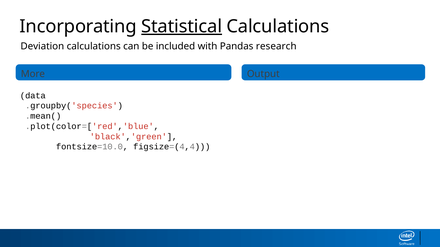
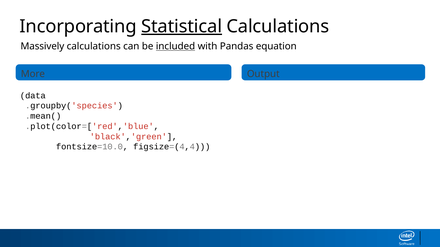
Deviation: Deviation -> Massively
included underline: none -> present
research: research -> equation
